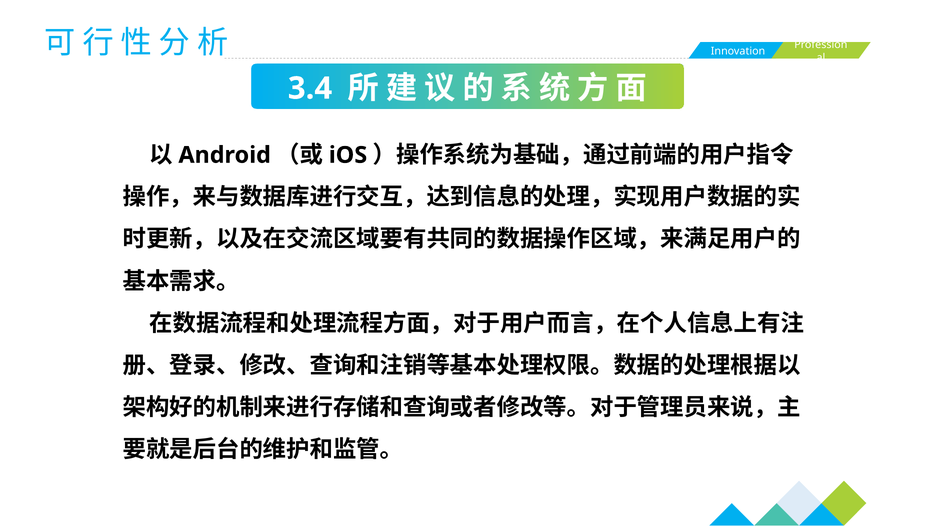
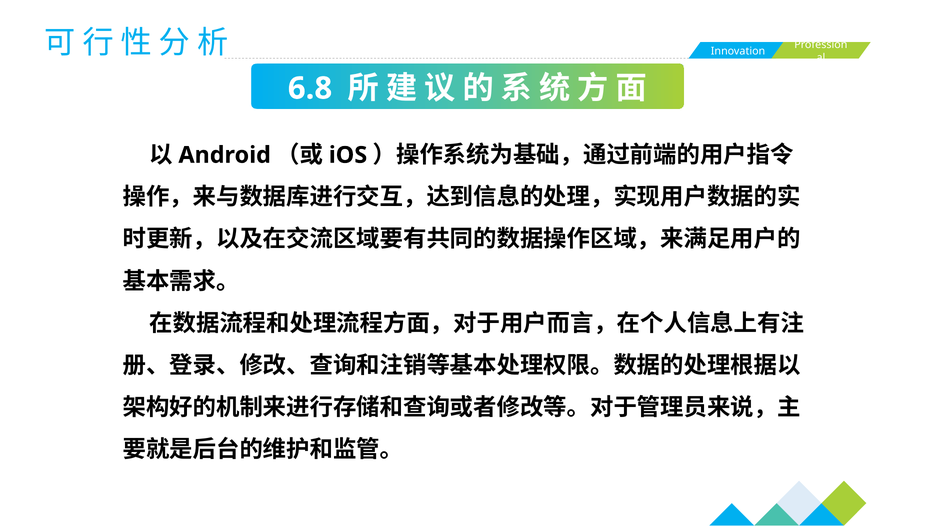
3.4: 3.4 -> 6.8
